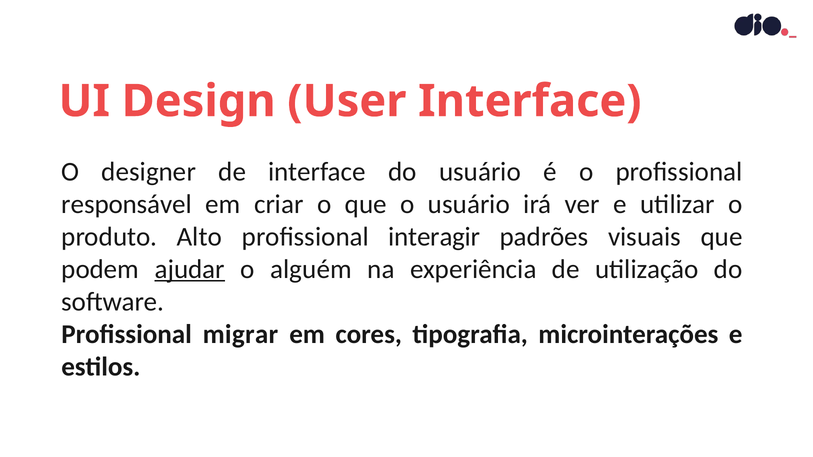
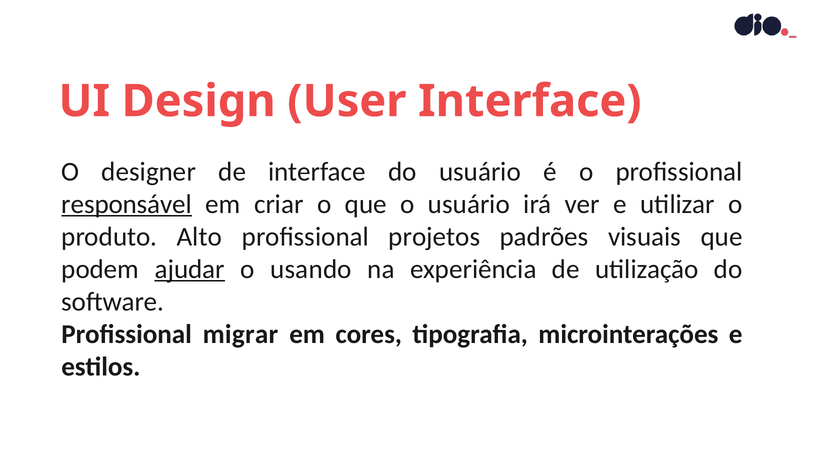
responsável underline: none -> present
interagir: interagir -> projetos
alguém: alguém -> usando
